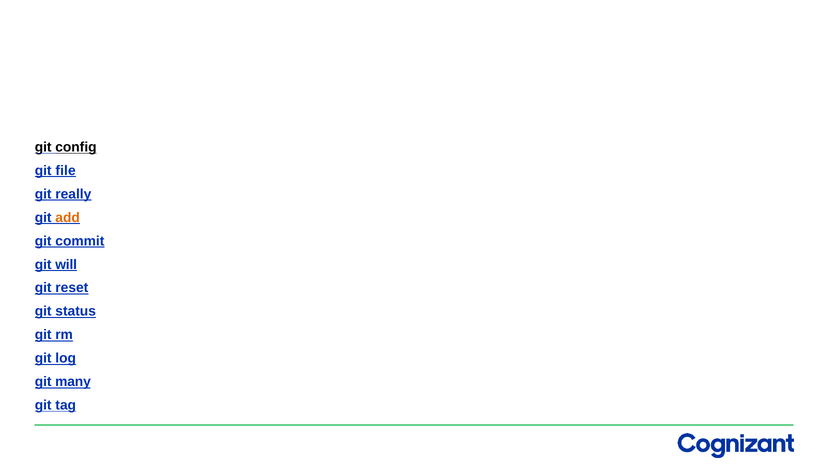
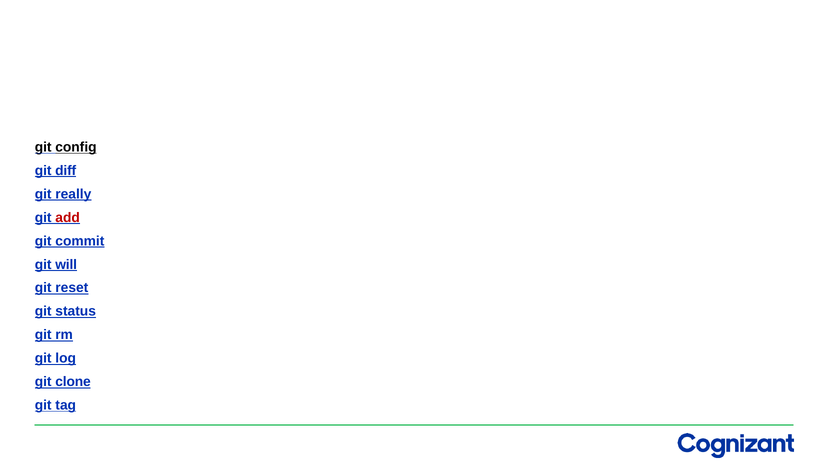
file: file -> diff
add colour: orange -> red
many: many -> clone
